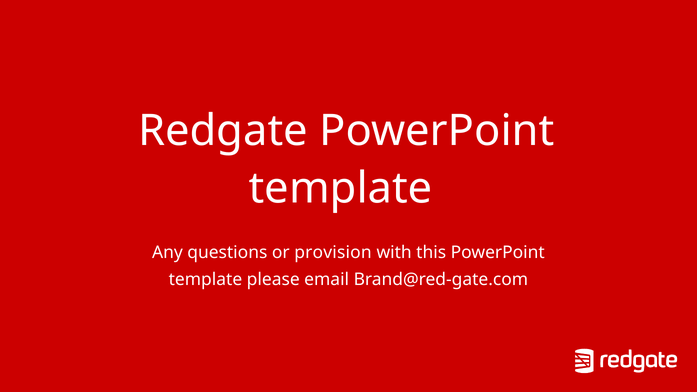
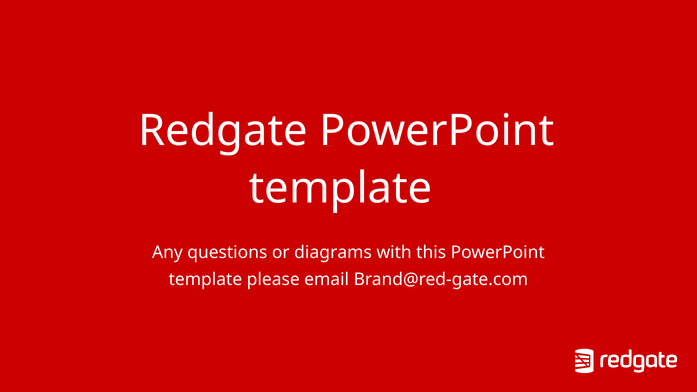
provision: provision -> diagrams
